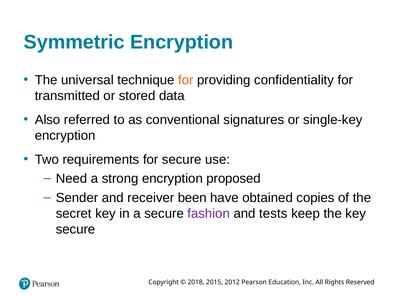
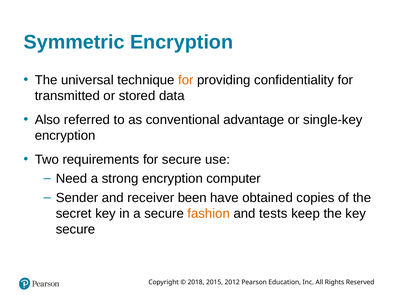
signatures: signatures -> advantage
proposed: proposed -> computer
fashion colour: purple -> orange
